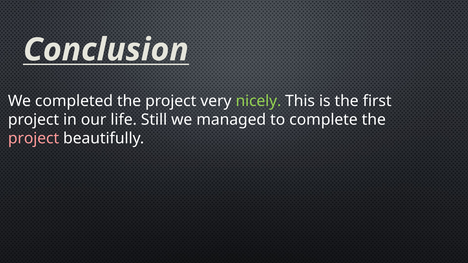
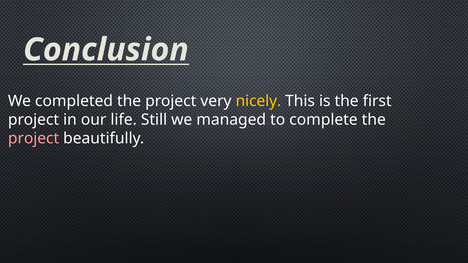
nicely colour: light green -> yellow
